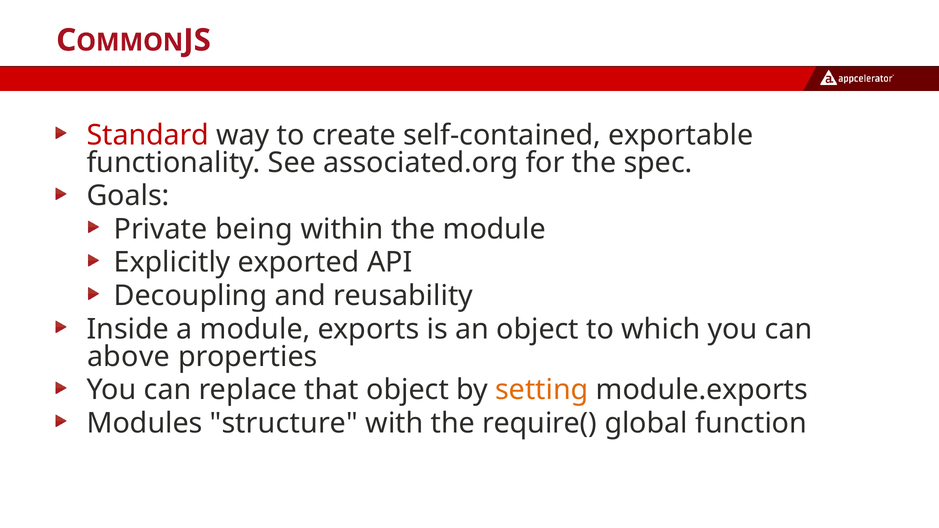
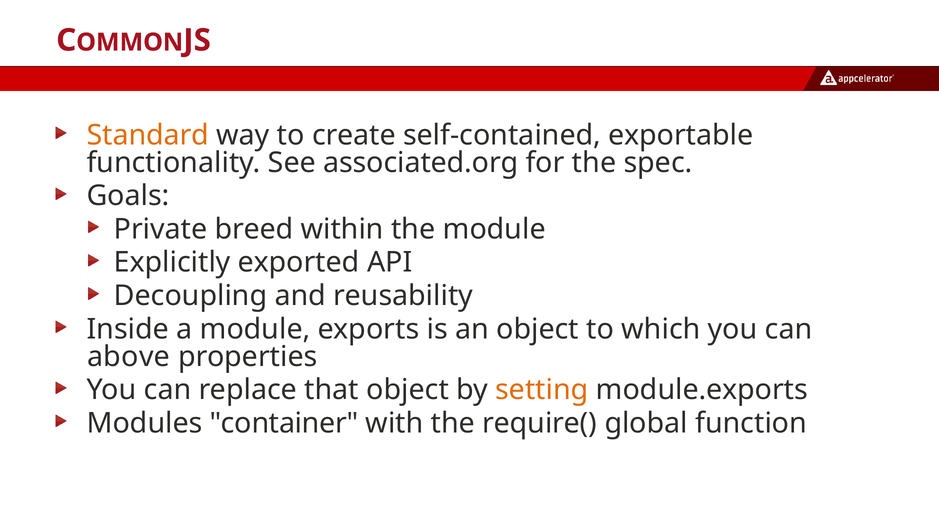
Standard colour: red -> orange
being: being -> breed
structure: structure -> container
